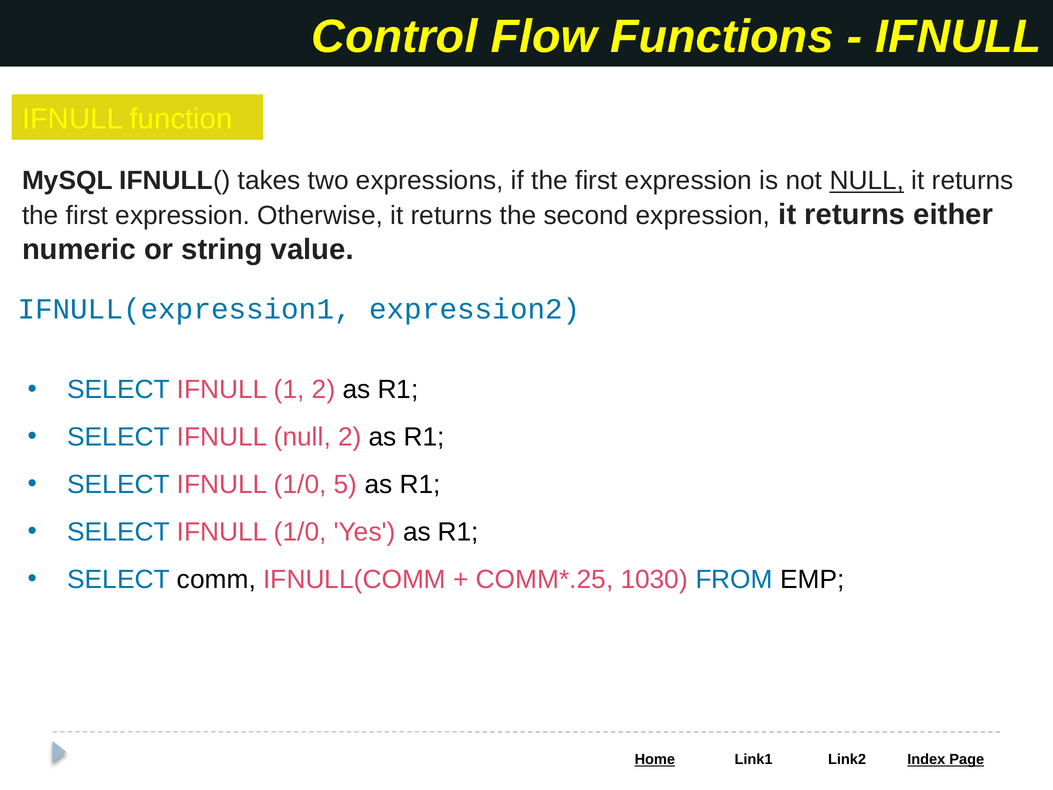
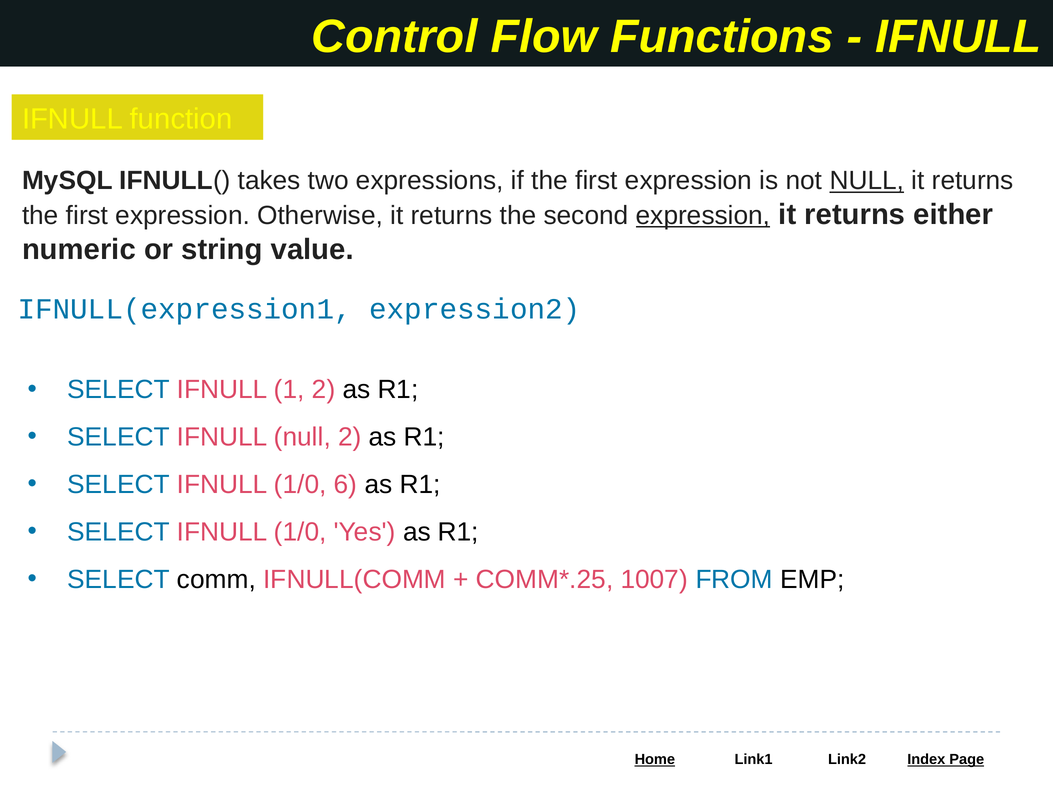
expression at (703, 215) underline: none -> present
5: 5 -> 6
1030: 1030 -> 1007
